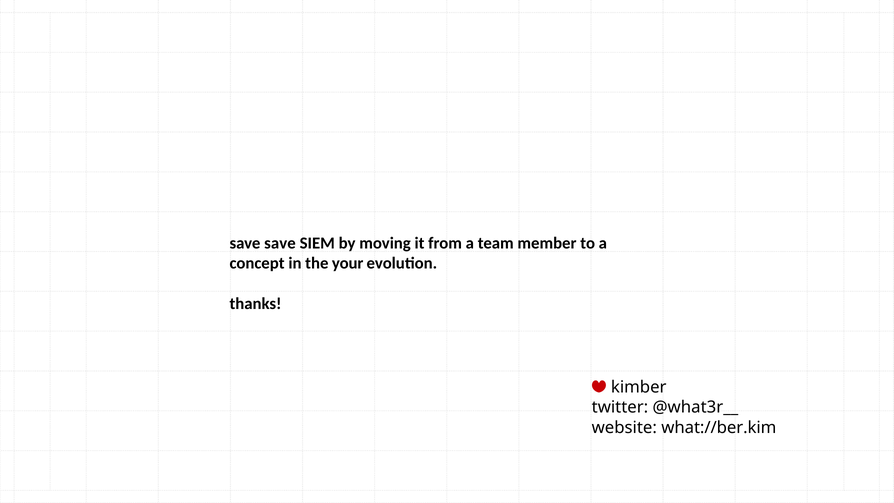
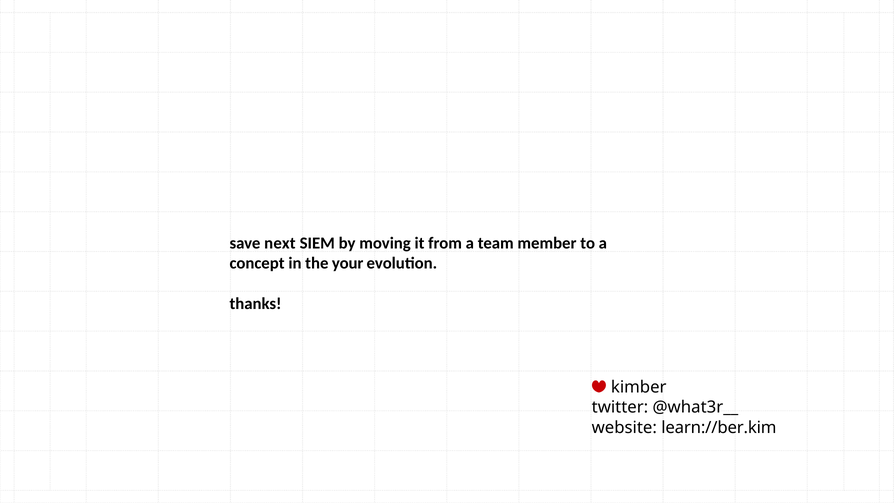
save save: save -> next
what://ber.kim: what://ber.kim -> learn://ber.kim
